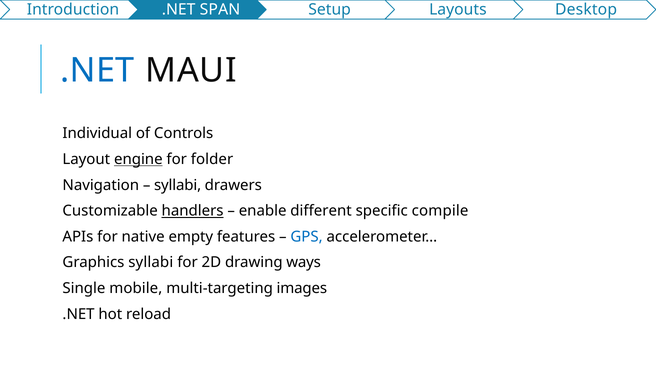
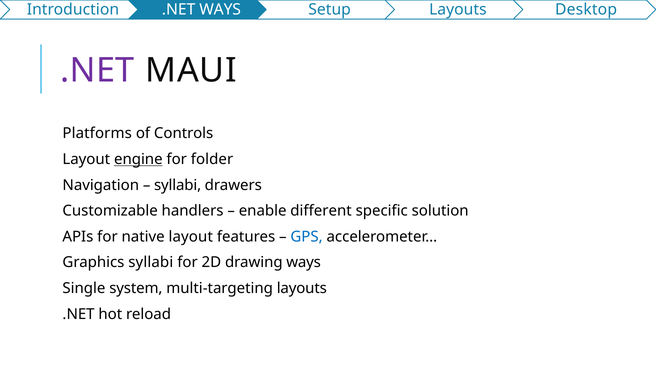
.NET SPAN: SPAN -> WAYS
.NET at (97, 70) colour: blue -> purple
Individual: Individual -> Platforms
handlers underline: present -> none
compile: compile -> solution
native empty: empty -> layout
mobile: mobile -> system
multi-targeting images: images -> layouts
